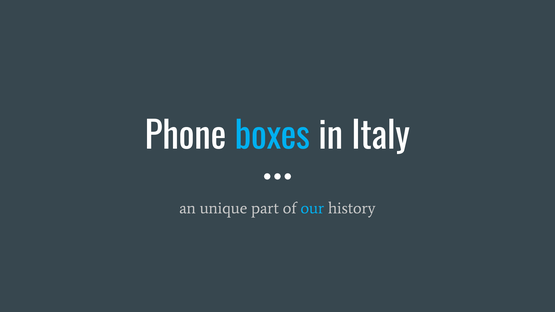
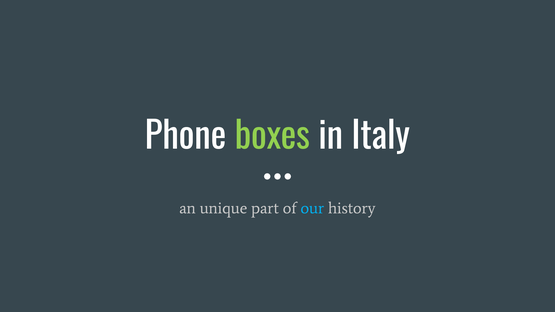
boxes colour: light blue -> light green
